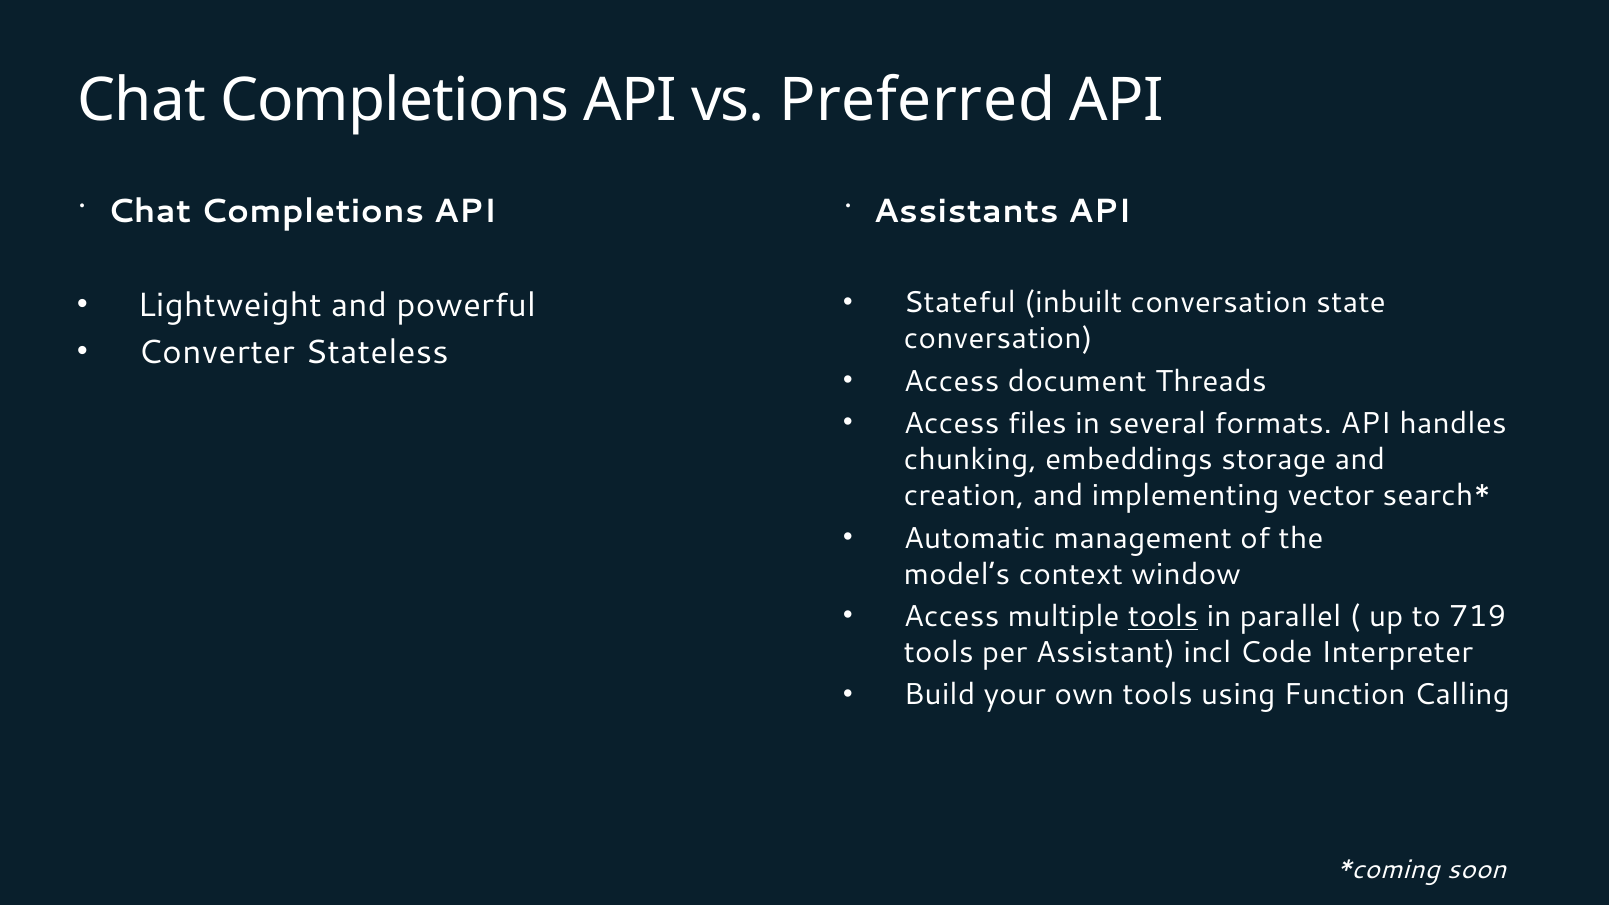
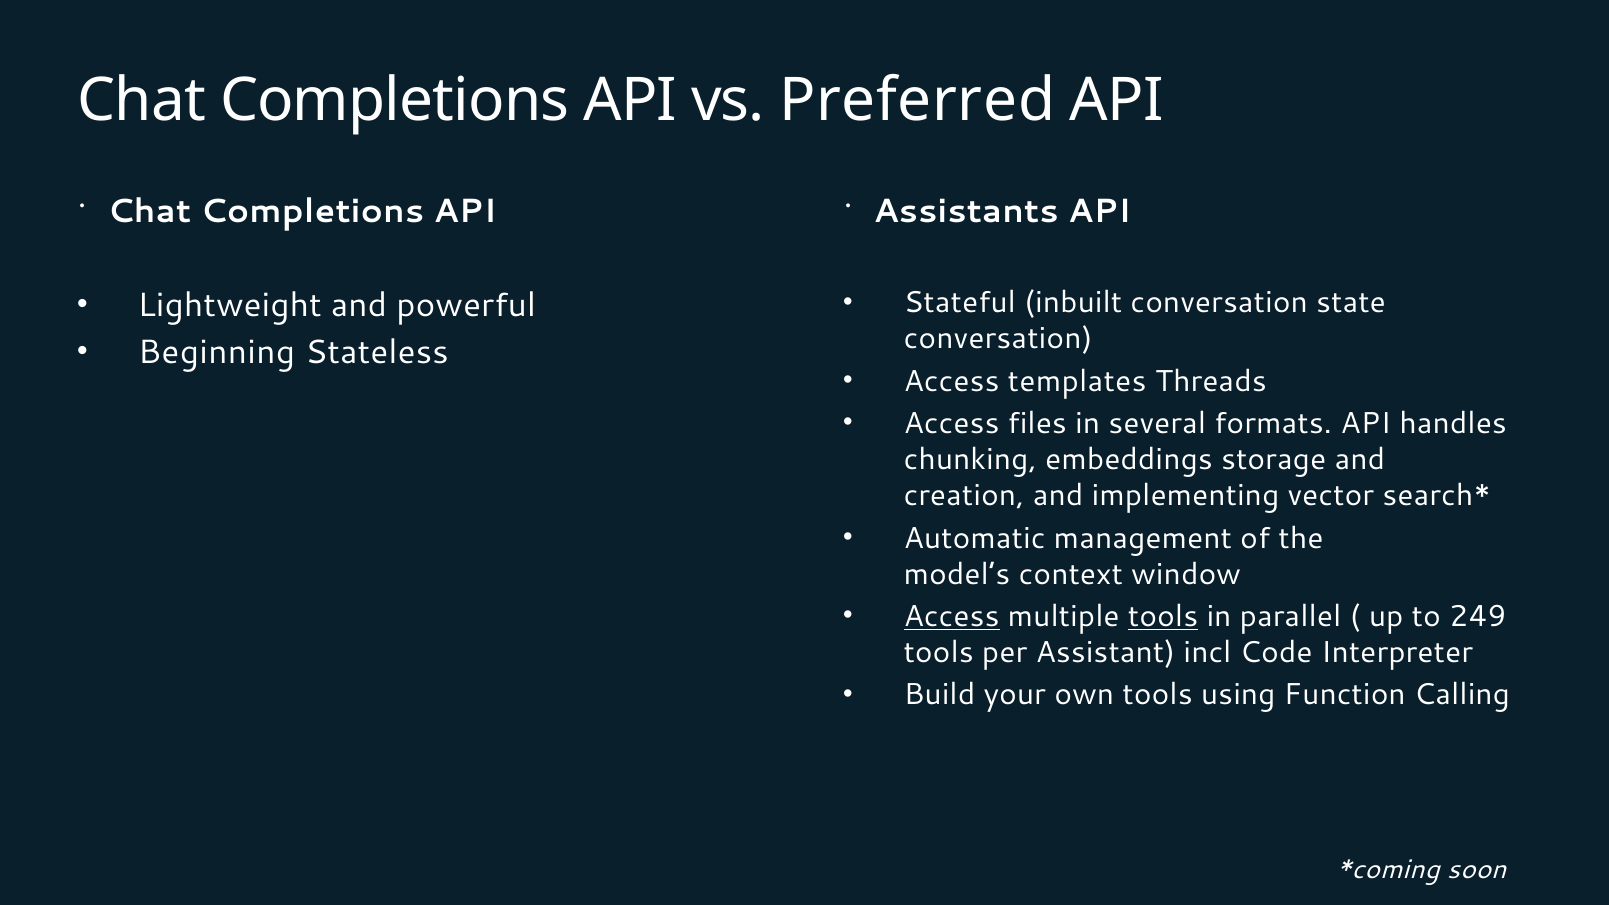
Converter: Converter -> Beginning
document: document -> templates
Access at (952, 617) underline: none -> present
719: 719 -> 249
